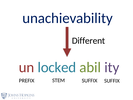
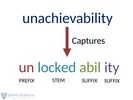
Different: Different -> Captures
